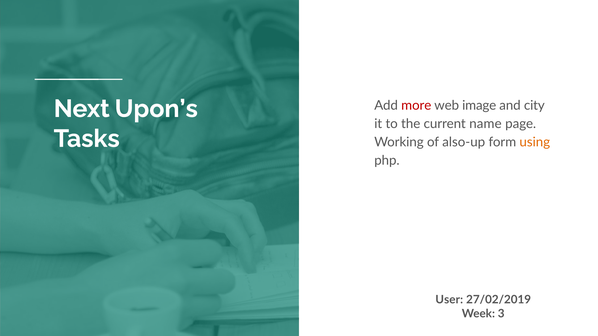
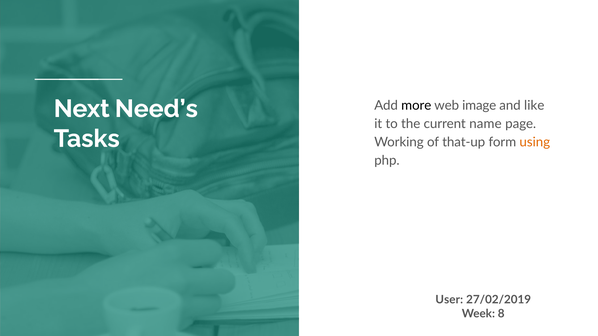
Upon’s: Upon’s -> Need’s
more colour: red -> black
city: city -> like
also-up: also-up -> that-up
3: 3 -> 8
